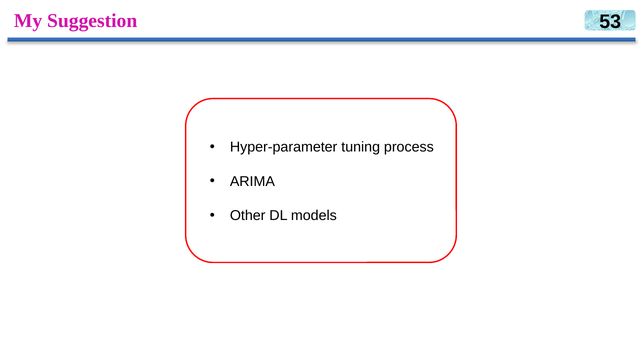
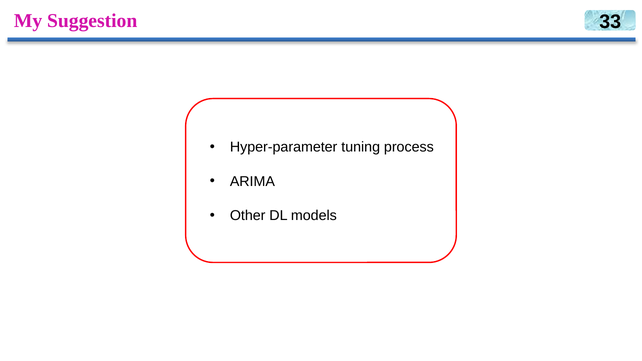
53: 53 -> 33
